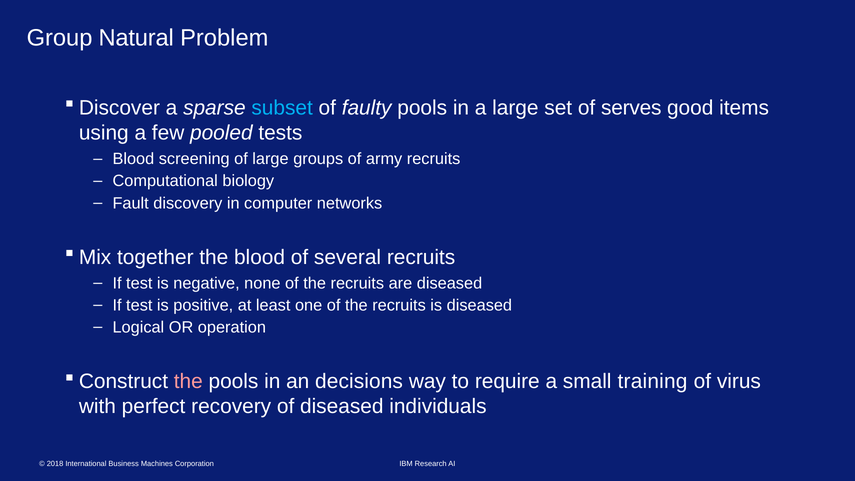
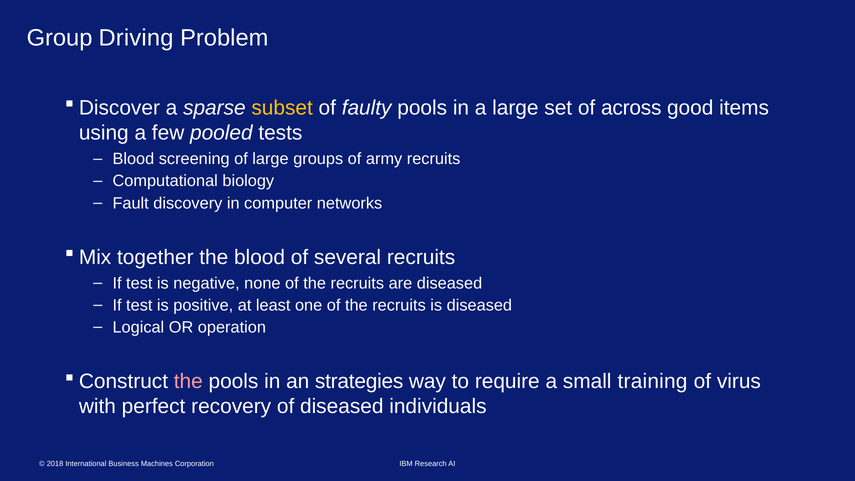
Natural: Natural -> Driving
subset colour: light blue -> yellow
serves: serves -> across
decisions: decisions -> strategies
